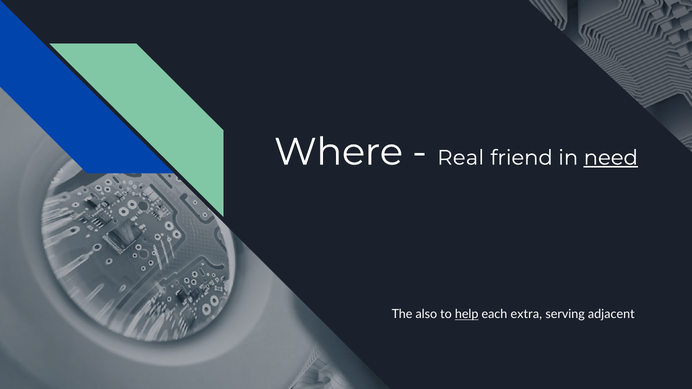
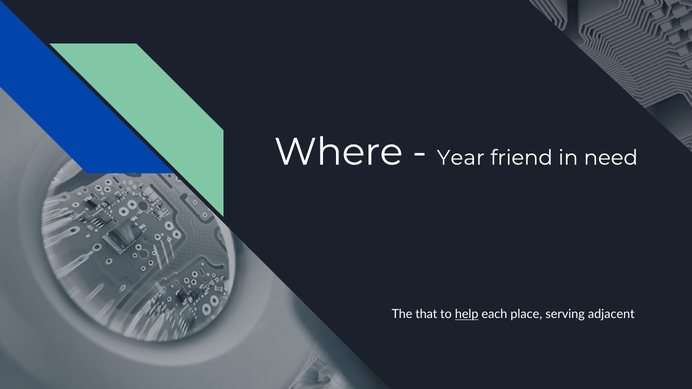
Real: Real -> Year
need underline: present -> none
also: also -> that
extra: extra -> place
